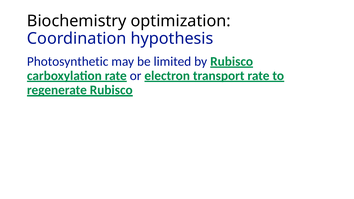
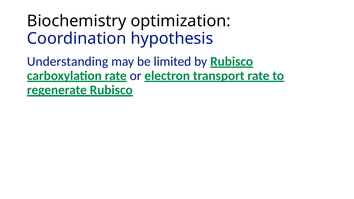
Photosynthetic: Photosynthetic -> Understanding
